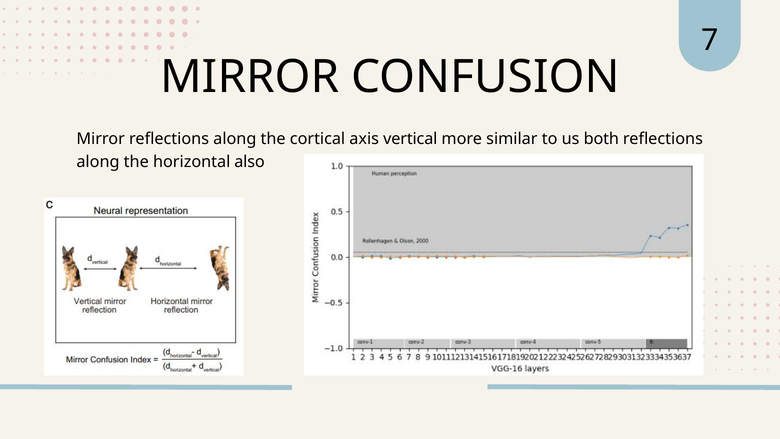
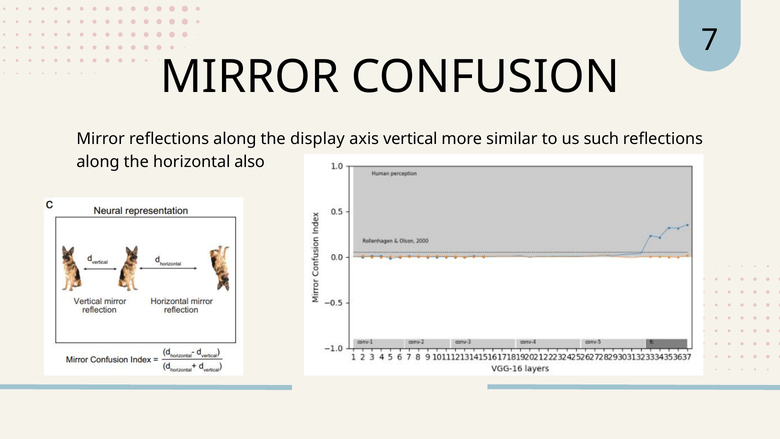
cortical: cortical -> display
both: both -> such
